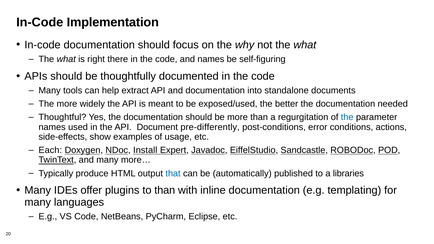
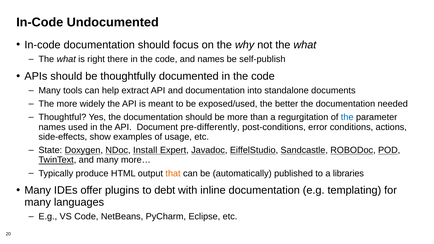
Implementation: Implementation -> Undocumented
self-figuring: self-figuring -> self-publish
Each: Each -> State
that colour: blue -> orange
to than: than -> debt
